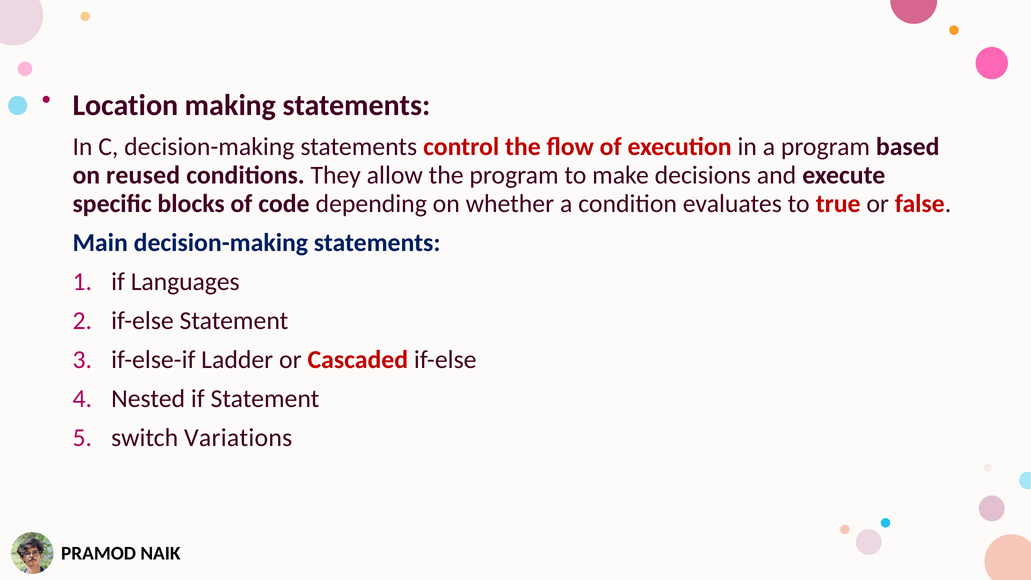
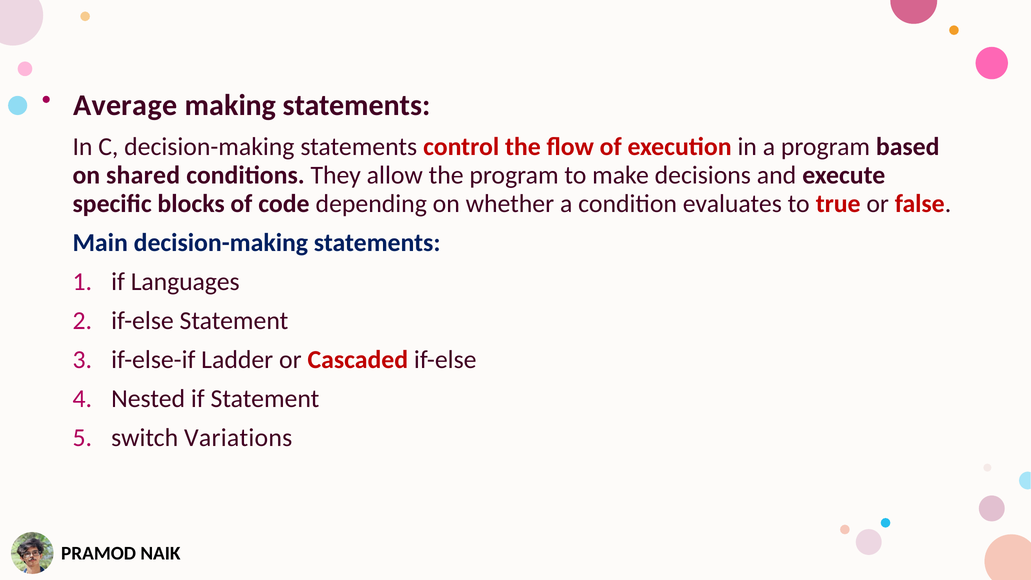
Location: Location -> Average
reused: reused -> shared
